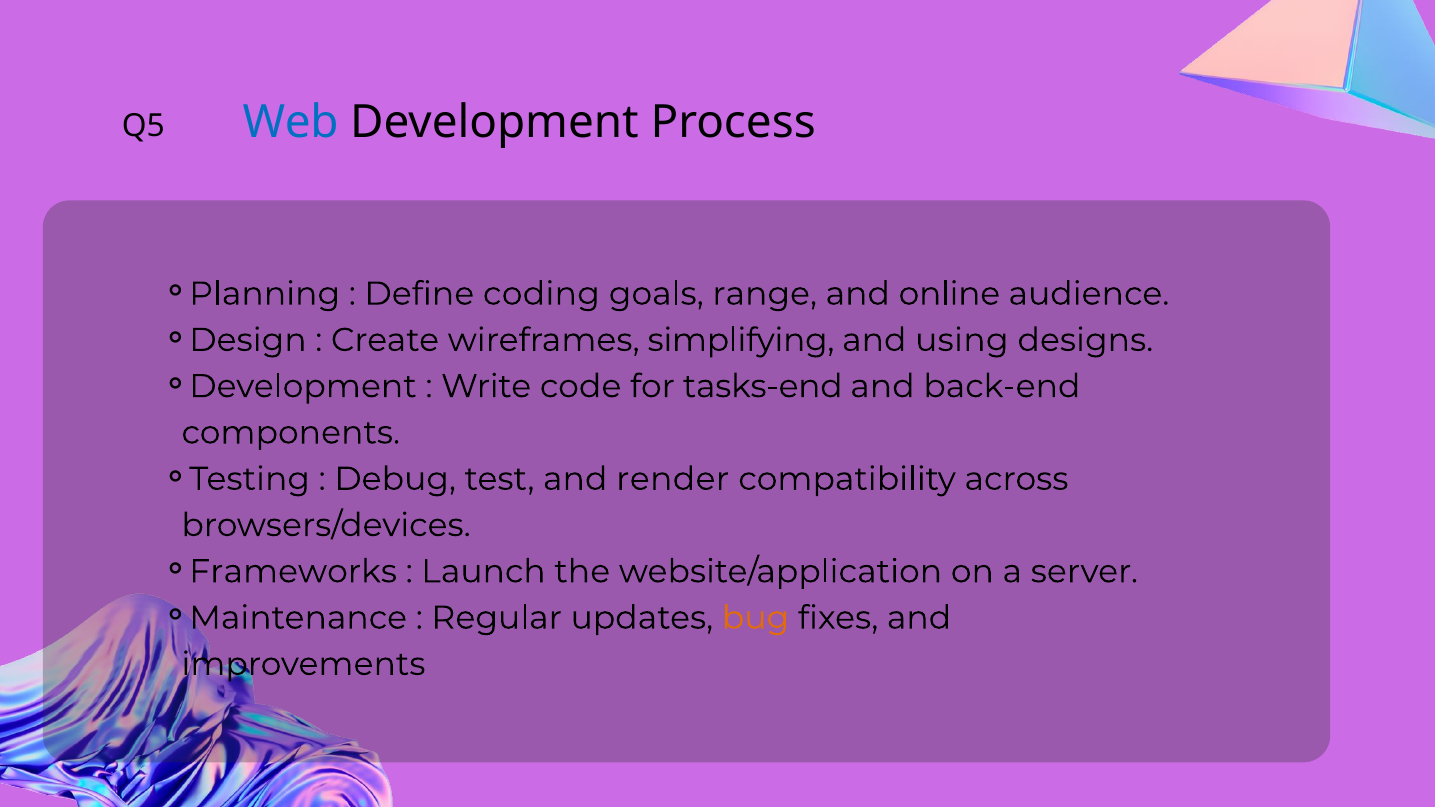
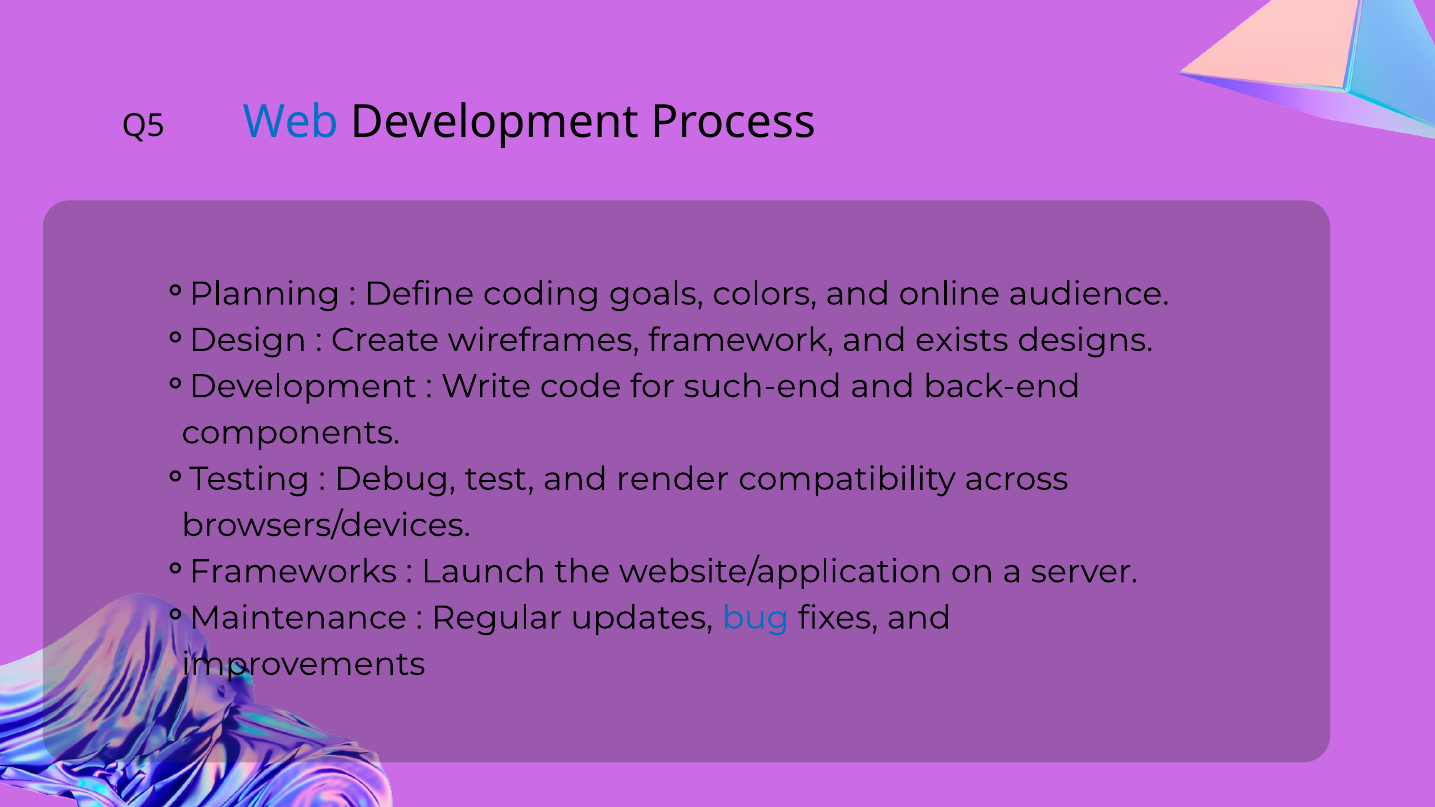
range: range -> colors
simplifying: simplifying -> framework
using: using -> exists
tasks-end: tasks-end -> such-end
bug colour: orange -> blue
